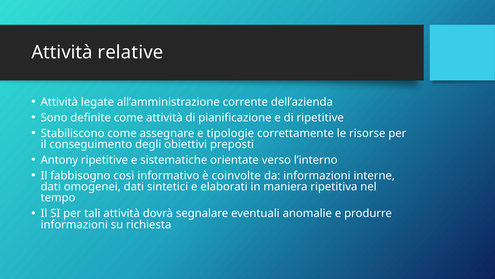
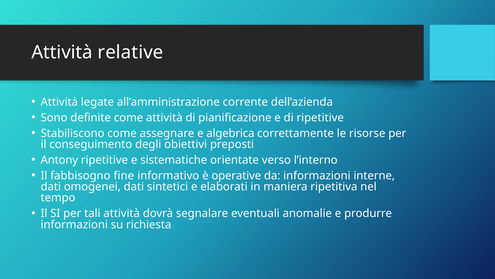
tipologie: tipologie -> algebrica
così: così -> fine
coinvolte: coinvolte -> operative
